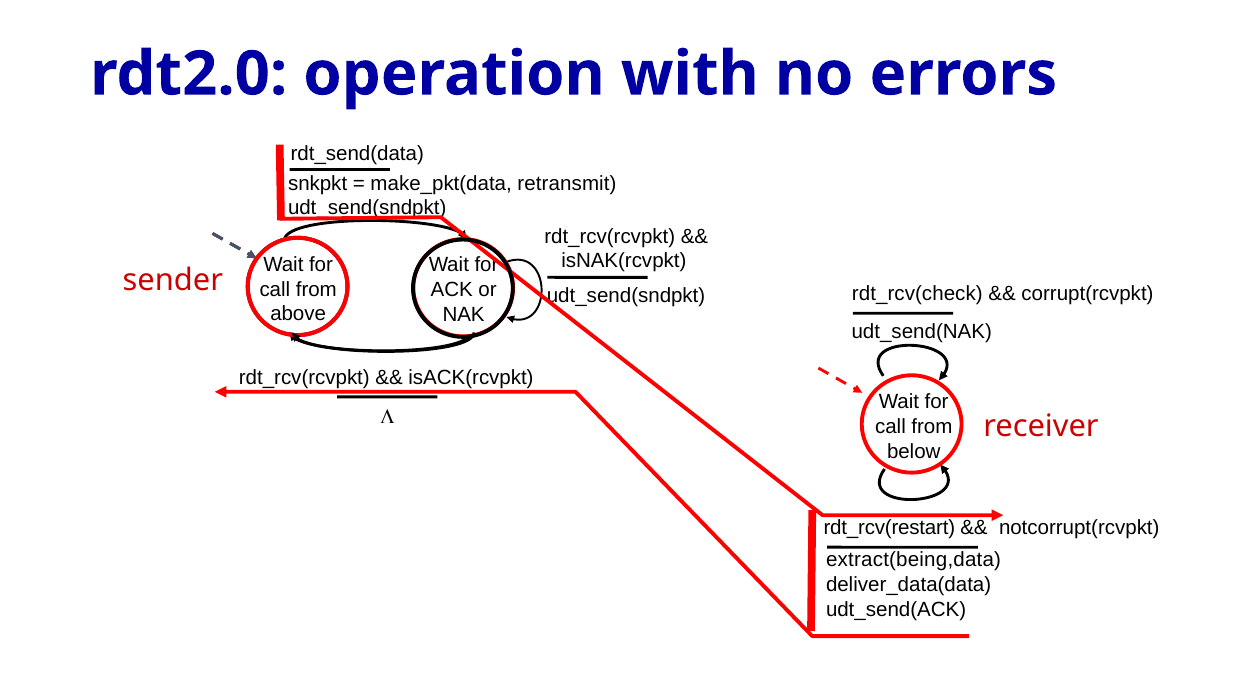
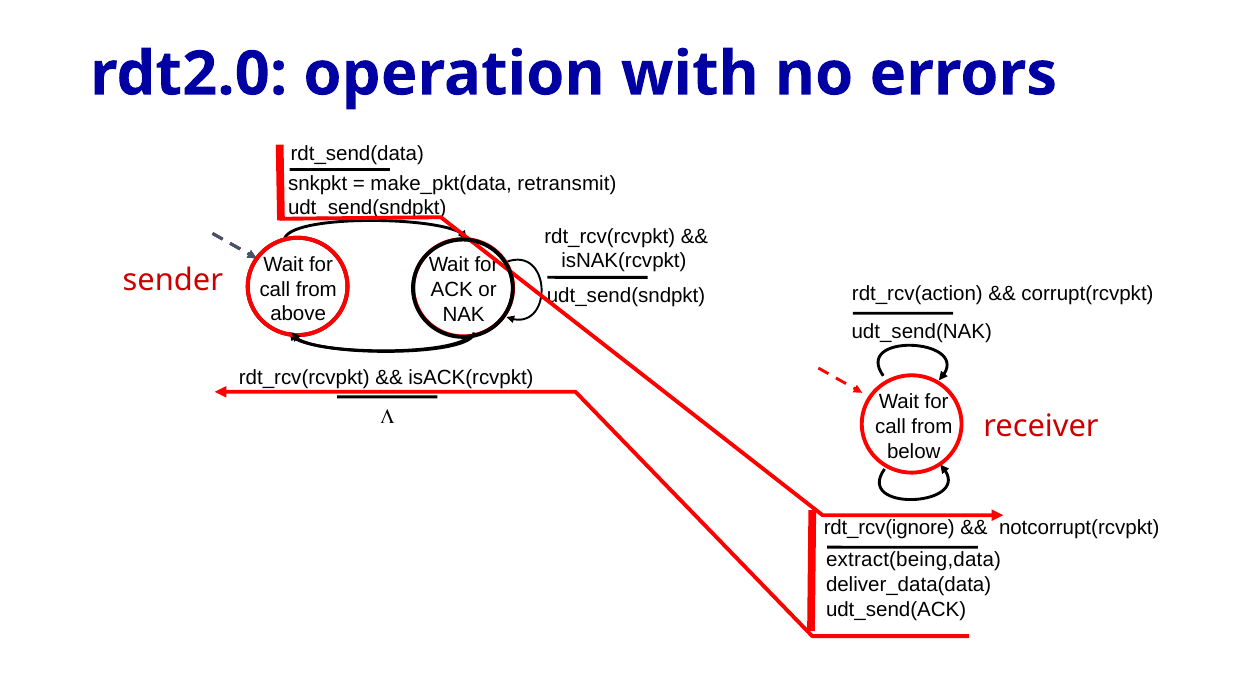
rdt_rcv(check: rdt_rcv(check -> rdt_rcv(action
rdt_rcv(restart: rdt_rcv(restart -> rdt_rcv(ignore
